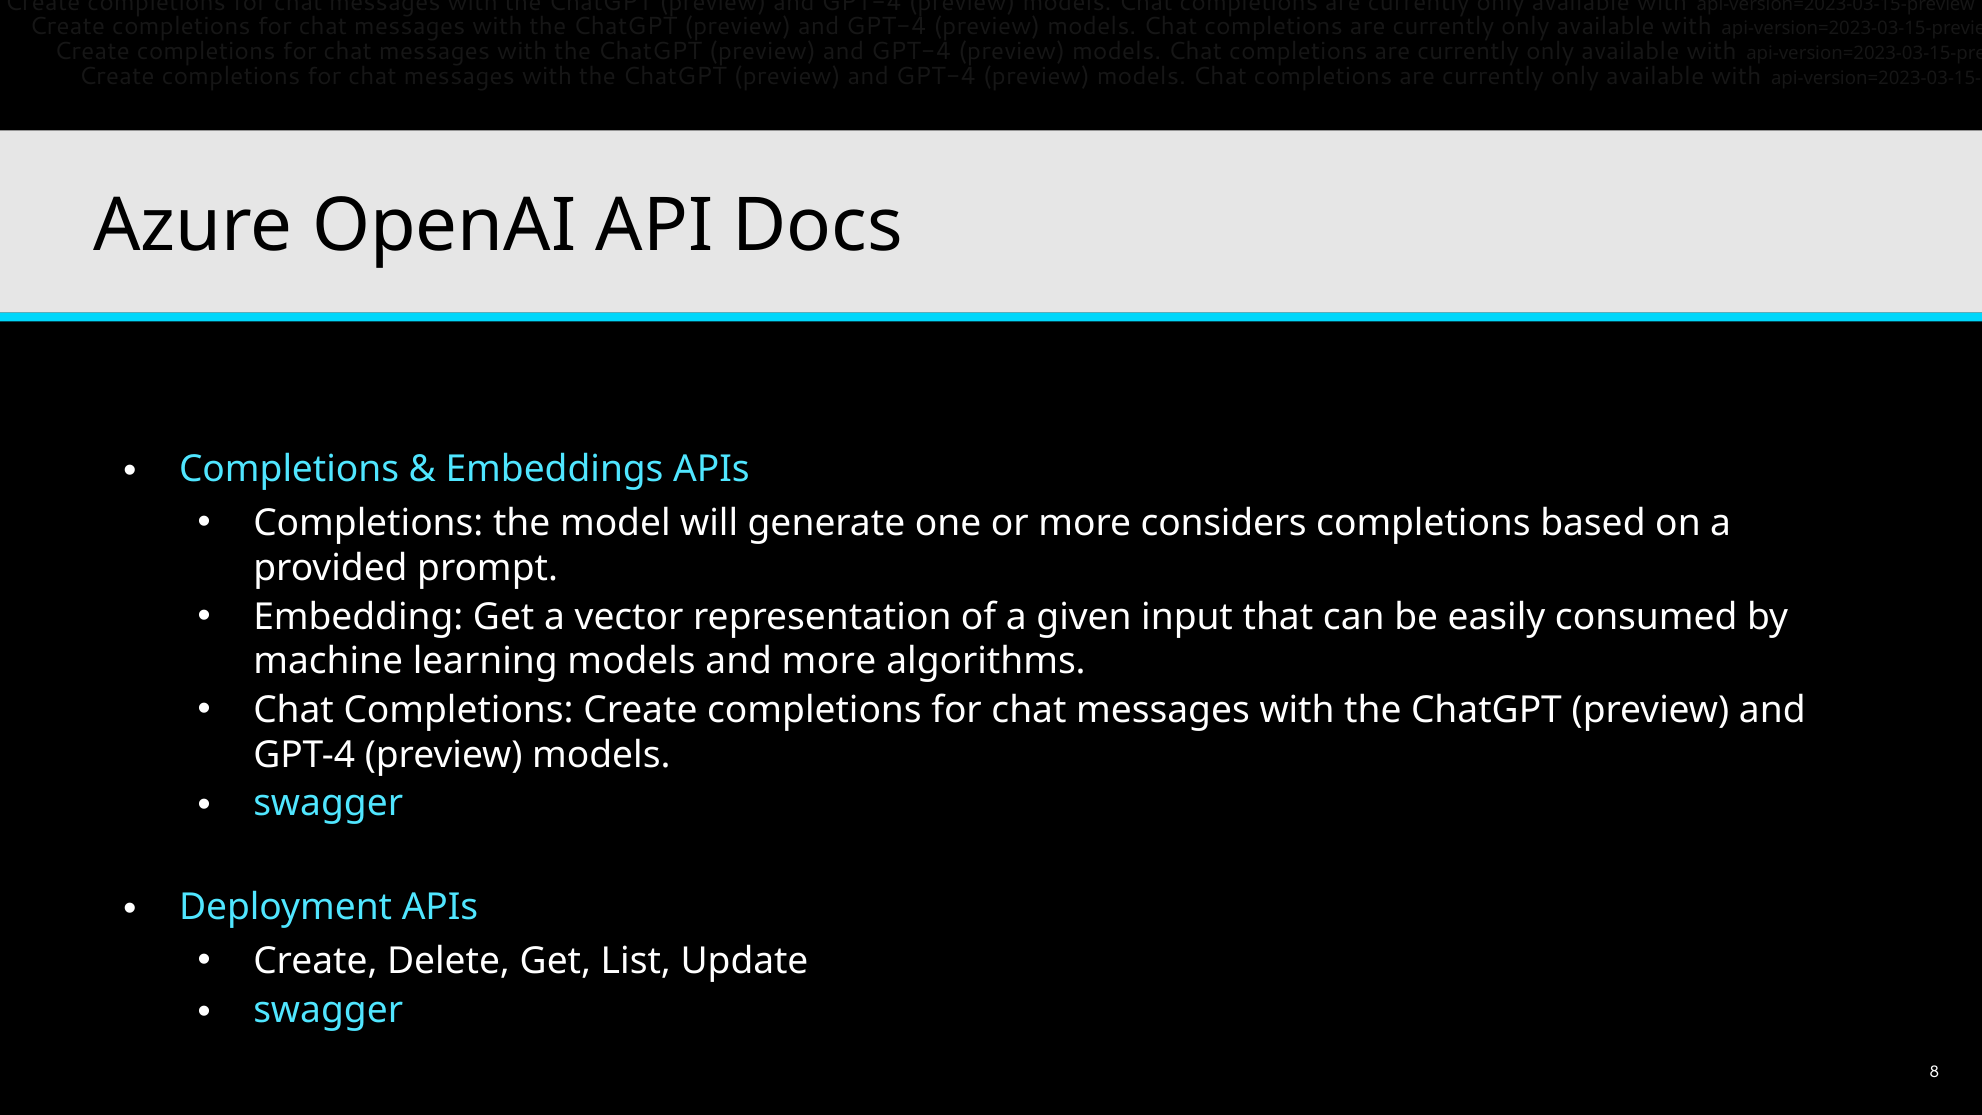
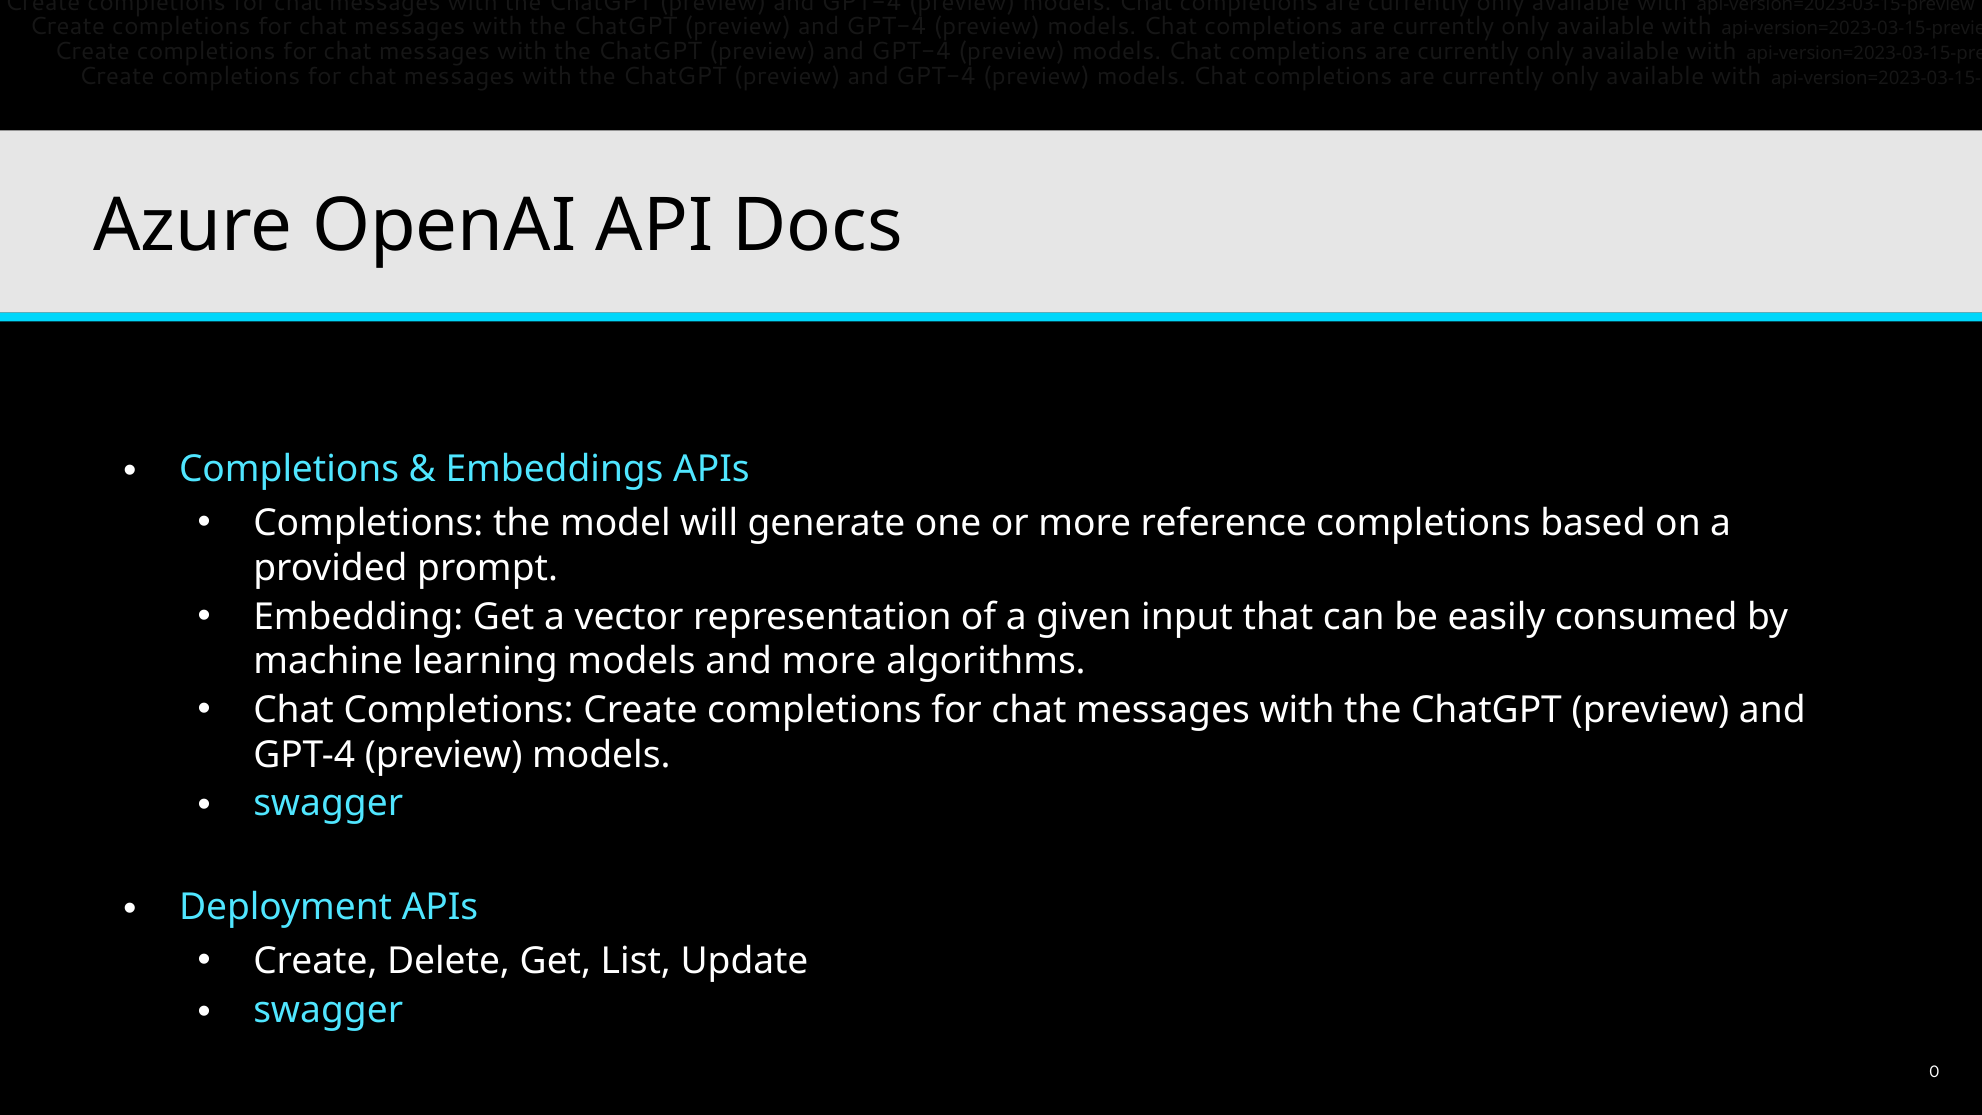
considers: considers -> reference
8: 8 -> 0
